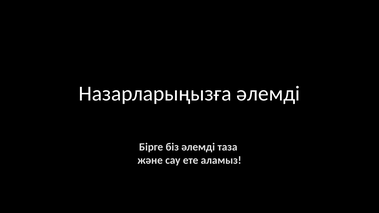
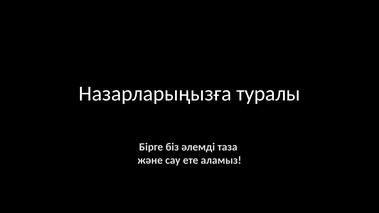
Назарларыңызға әлемді: әлемді -> туралы
